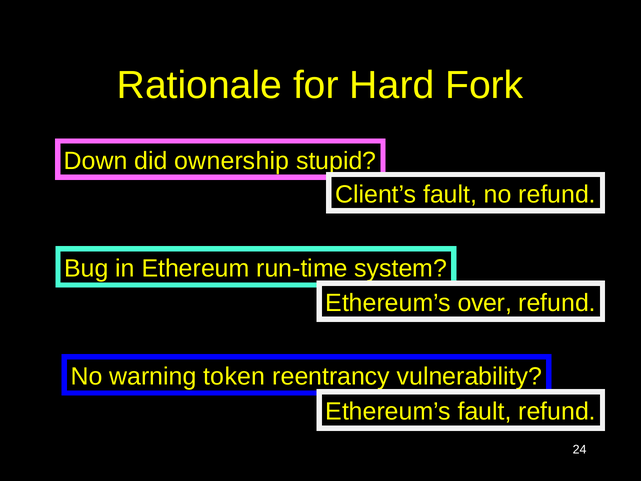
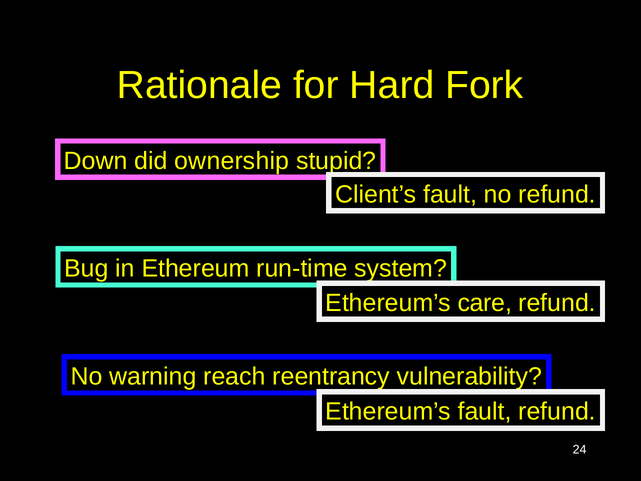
over: over -> care
token: token -> reach
